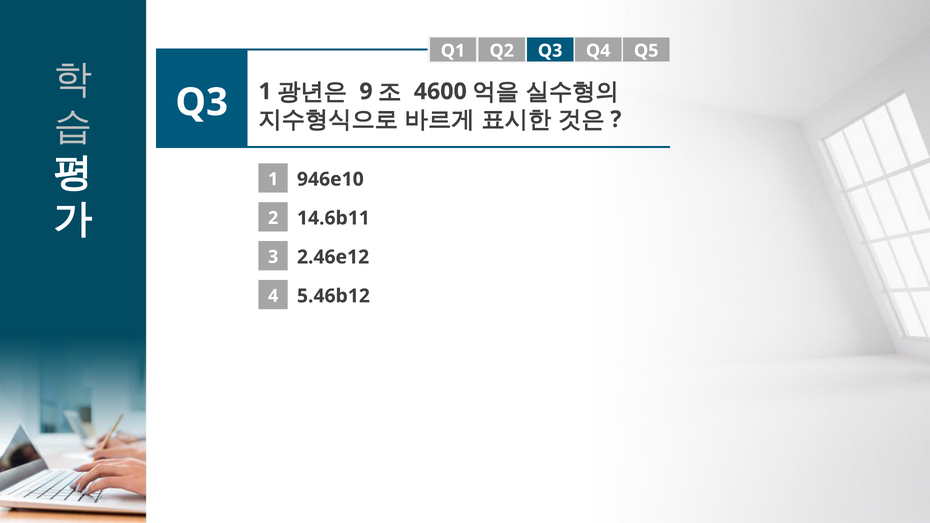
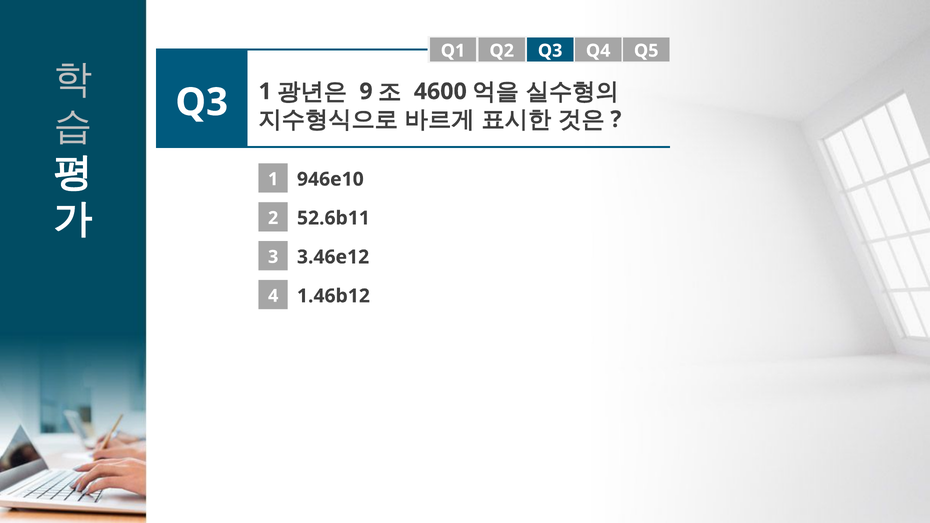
14.6b11: 14.6b11 -> 52.6b11
2.46e12: 2.46e12 -> 3.46e12
5.46b12: 5.46b12 -> 1.46b12
